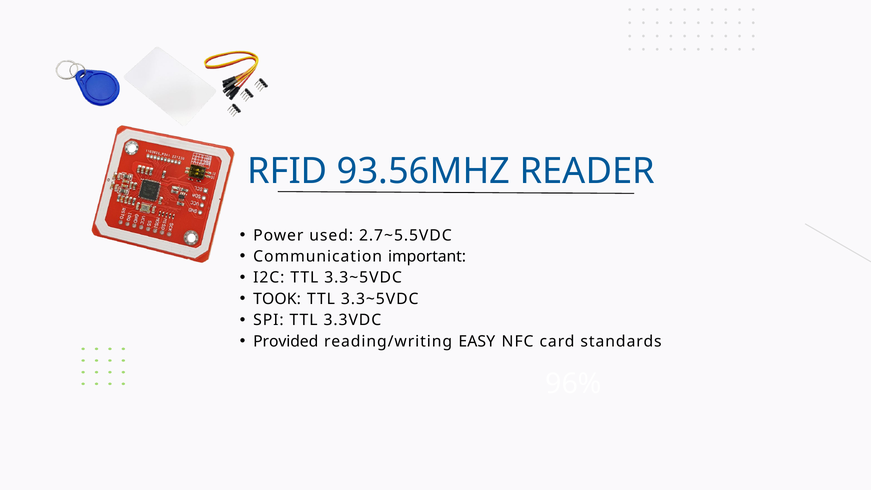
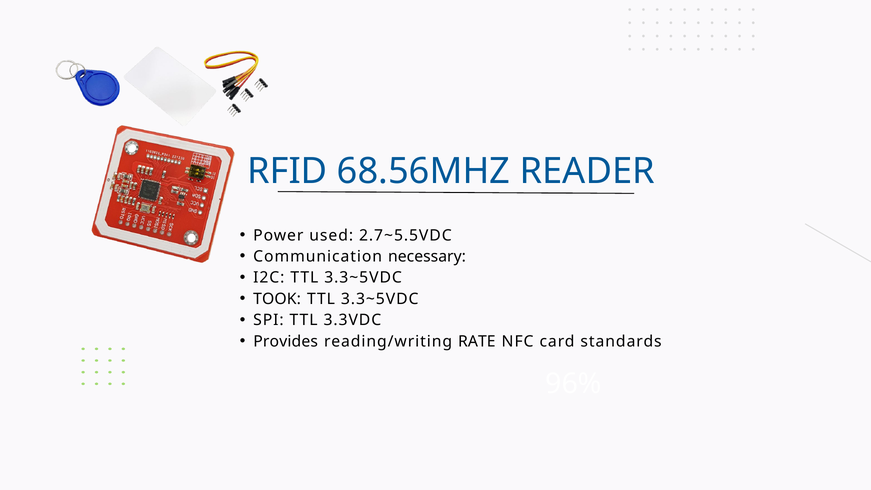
93.56MHZ: 93.56MHZ -> 68.56MHZ
important: important -> necessary
Provided: Provided -> Provides
EASY: EASY -> RATE
